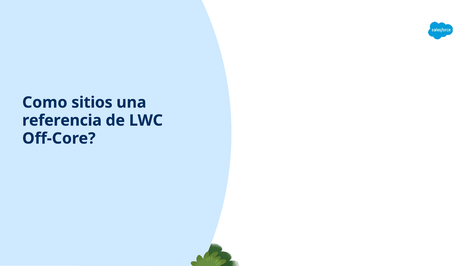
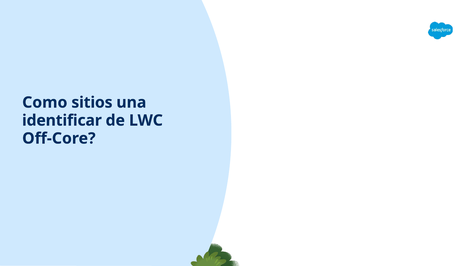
referencia: referencia -> identificar
